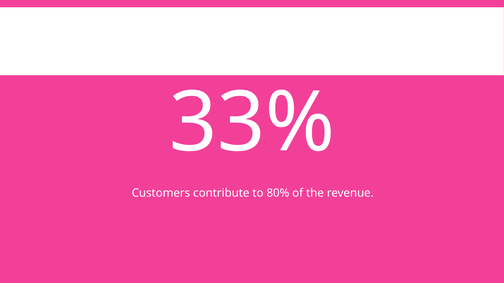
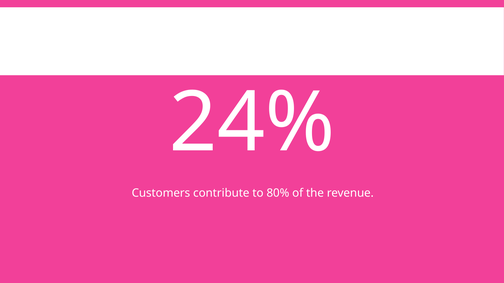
33%: 33% -> 24%
